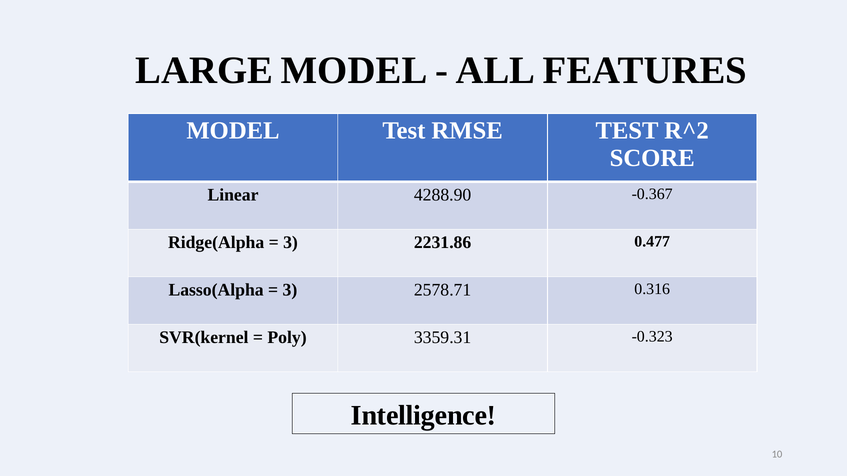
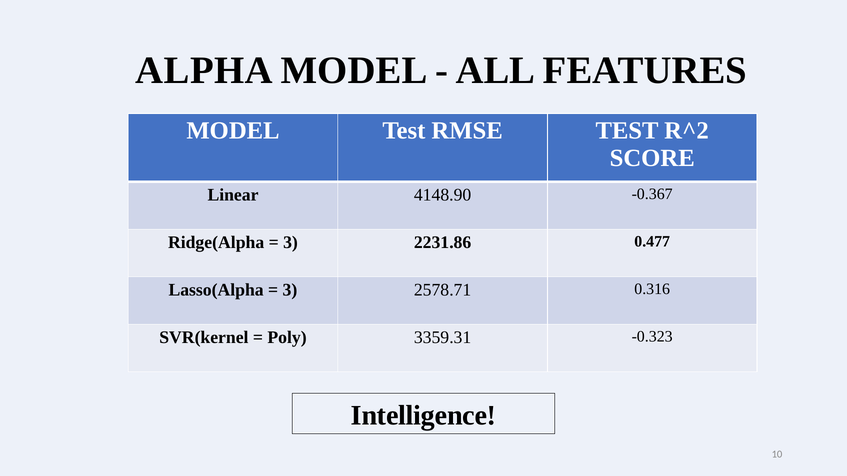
LARGE: LARGE -> ALPHA
4288.90: 4288.90 -> 4148.90
